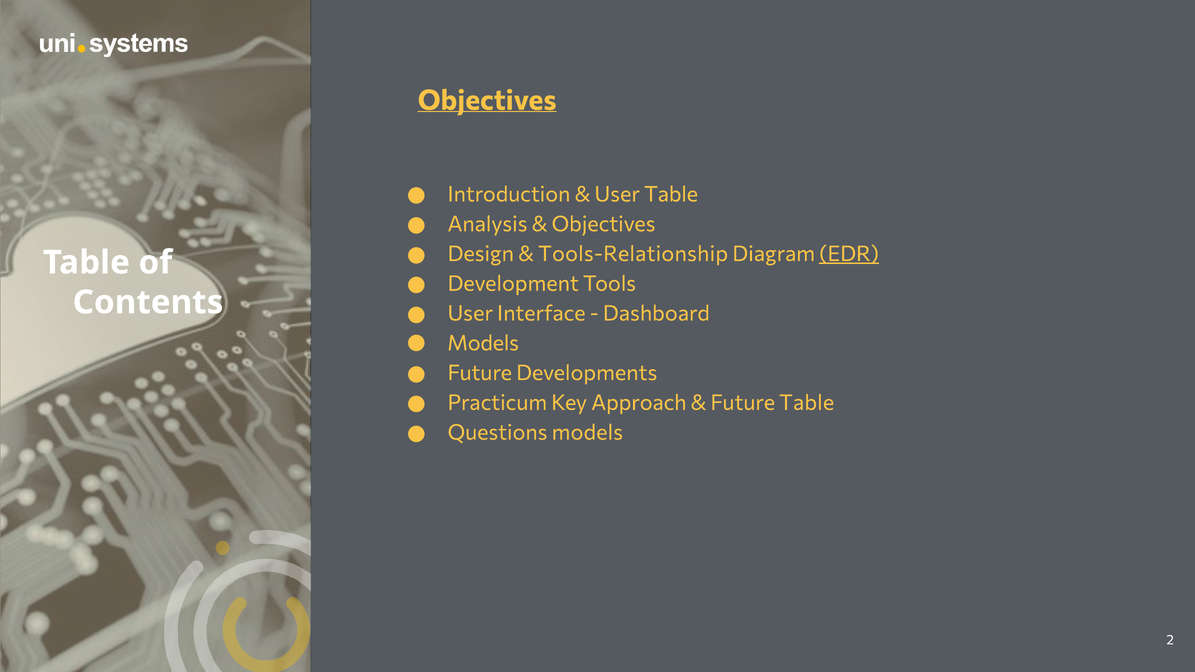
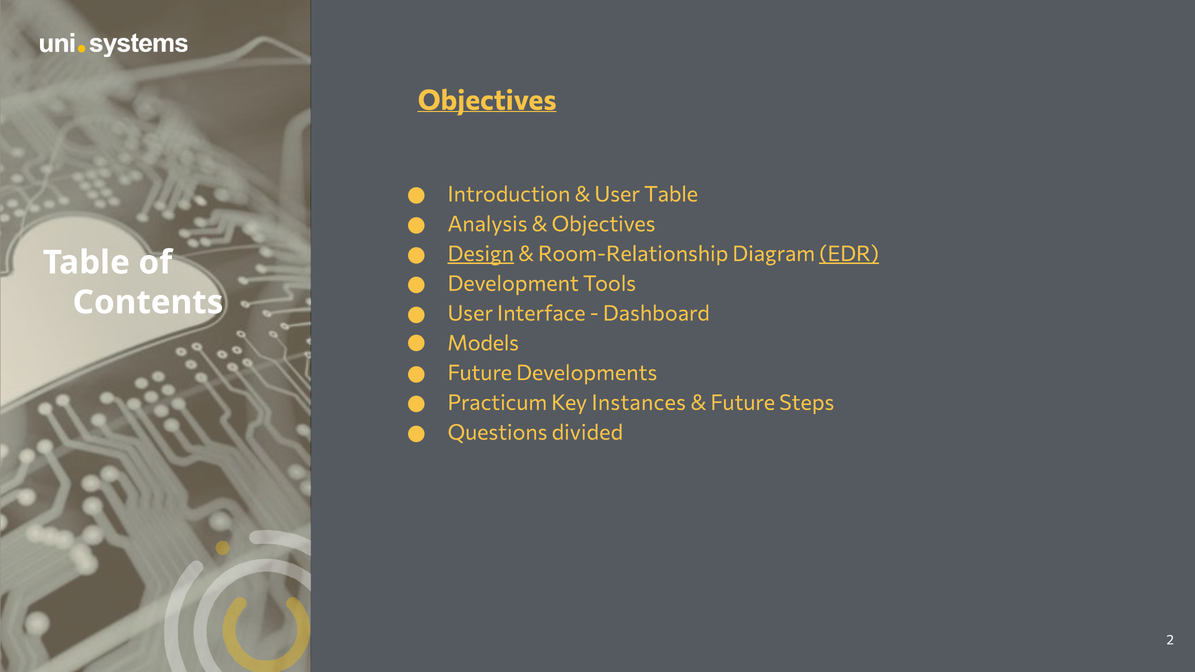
Design underline: none -> present
Tools-Relationship: Tools-Relationship -> Room-Relationship
Approach: Approach -> Instances
Future Table: Table -> Steps
Questions models: models -> divided
